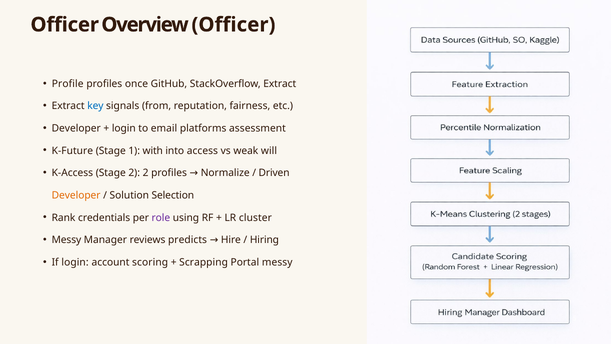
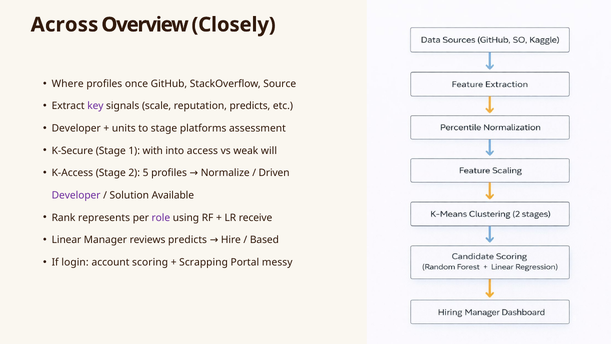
Officer at (65, 25): Officer -> Across
Overview Officer: Officer -> Closely
Profile: Profile -> Where
StackOverflow Extract: Extract -> Source
key colour: blue -> purple
from: from -> scale
reputation fairness: fairness -> predicts
login at (124, 128): login -> units
to email: email -> stage
K-Future: K-Future -> K-Secure
2 2: 2 -> 5
Developer at (76, 195) colour: orange -> purple
Selection: Selection -> Available
credentials: credentials -> represents
cluster: cluster -> receive
Messy at (66, 240): Messy -> Linear
Hiring: Hiring -> Based
